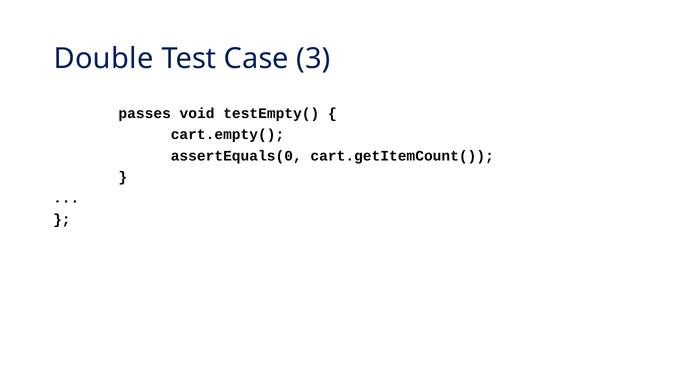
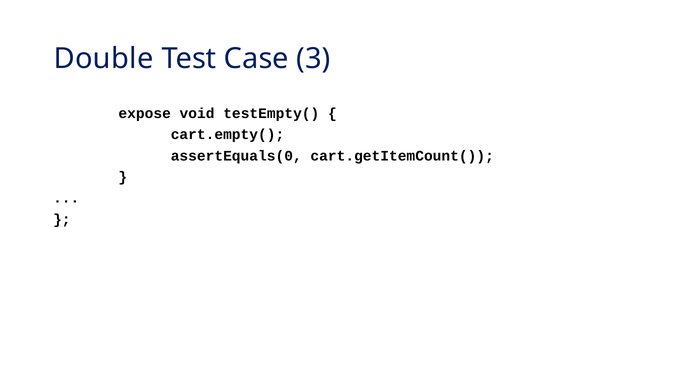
passes: passes -> expose
